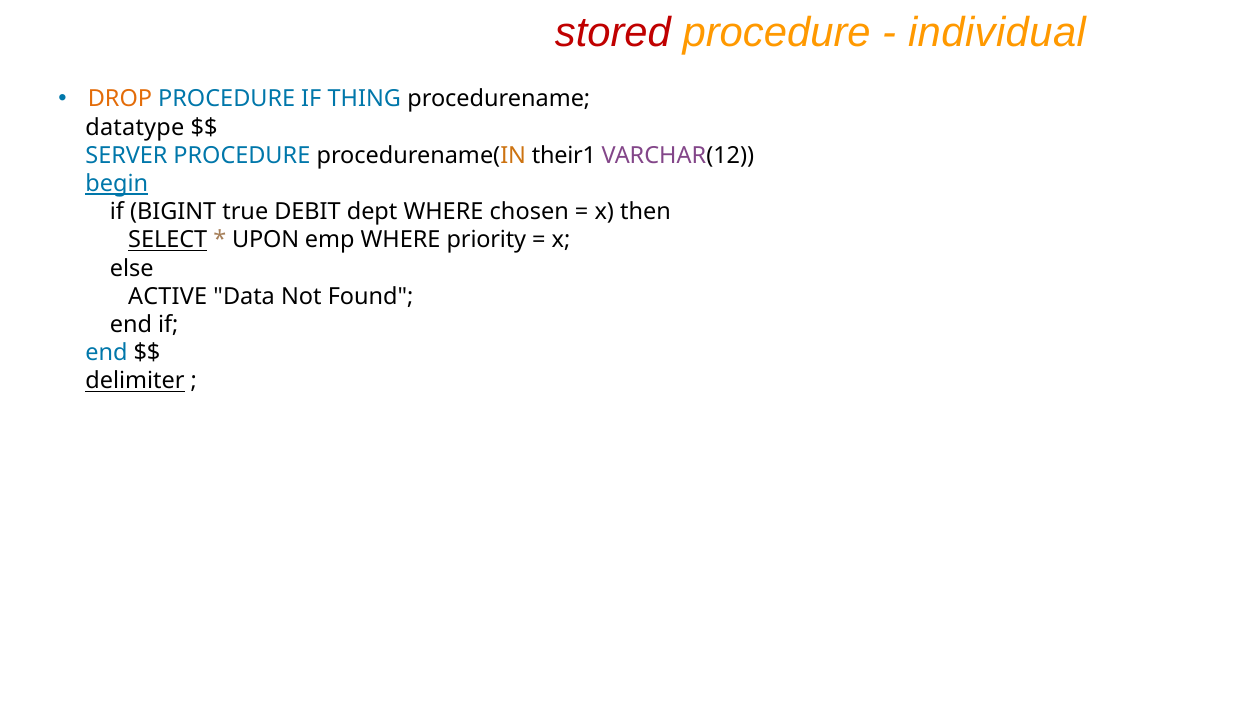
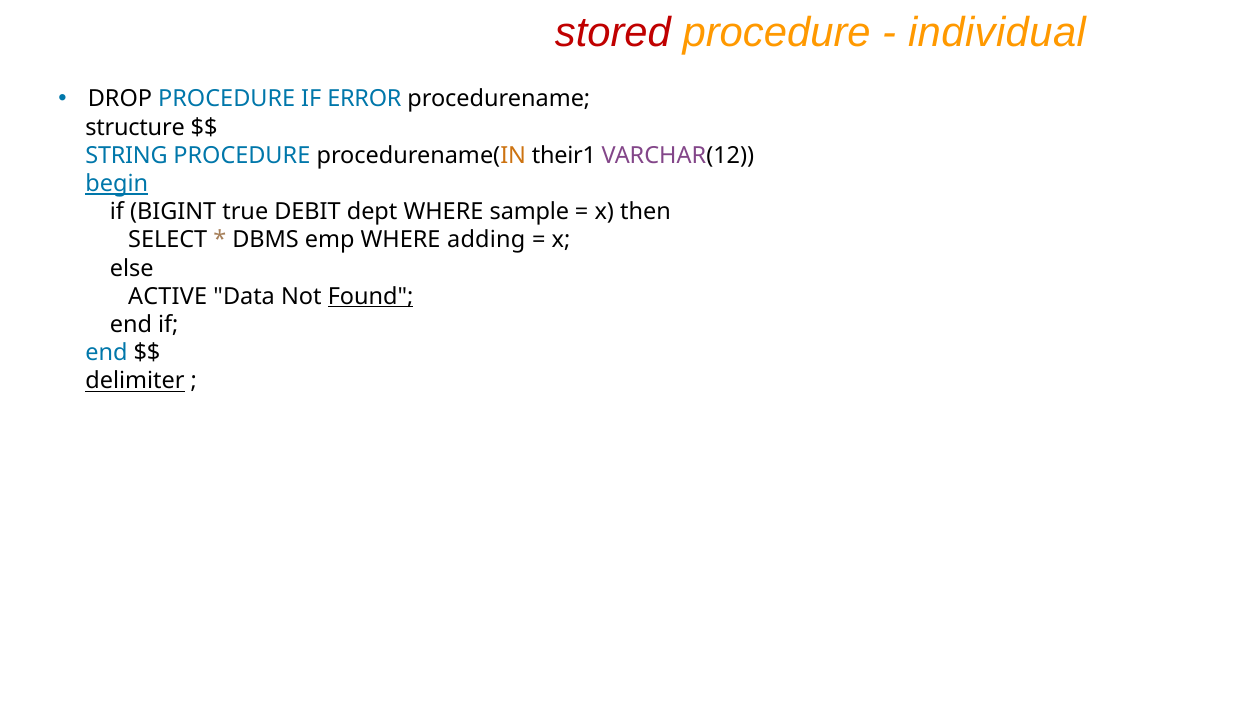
DROP colour: orange -> black
THING: THING -> ERROR
datatype: datatype -> structure
SERVER: SERVER -> STRING
chosen: chosen -> sample
SELECT underline: present -> none
UPON: UPON -> DBMS
priority: priority -> adding
Found underline: none -> present
